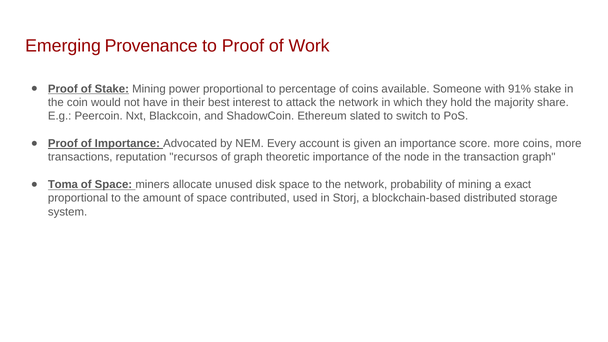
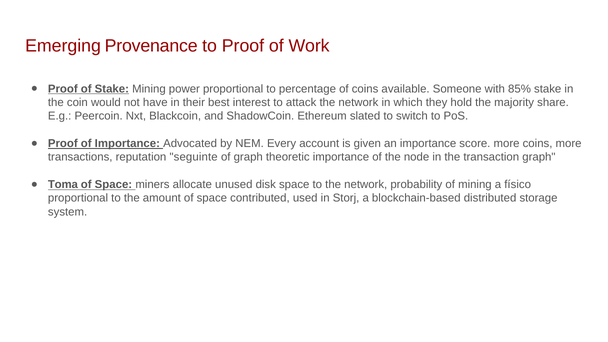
91%: 91% -> 85%
recursos: recursos -> seguinte
exact: exact -> físico
